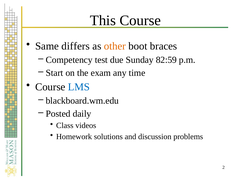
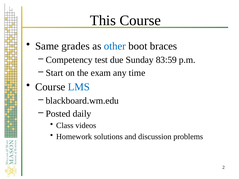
differs: differs -> grades
other colour: orange -> blue
82:59: 82:59 -> 83:59
